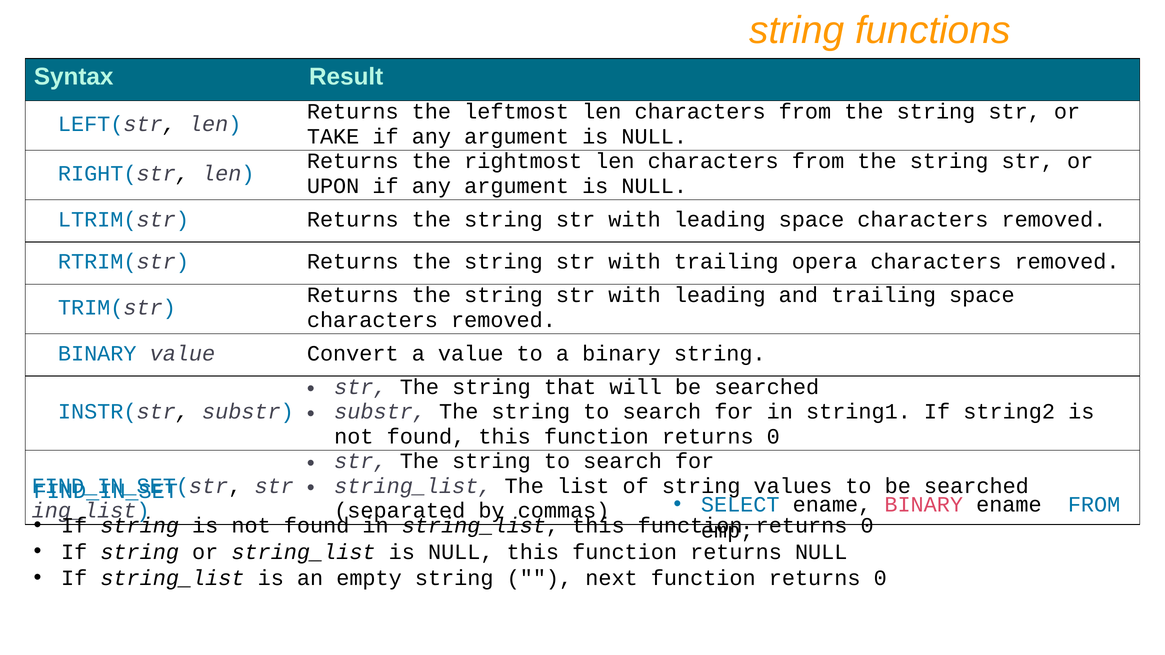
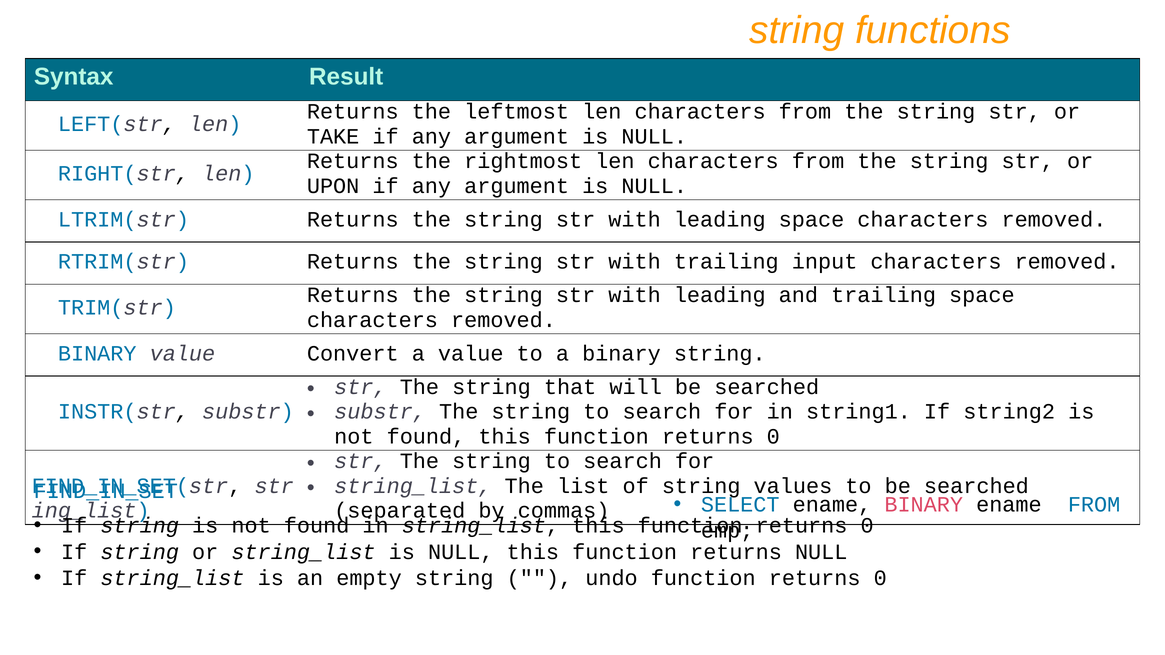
opera: opera -> input
next: next -> undo
